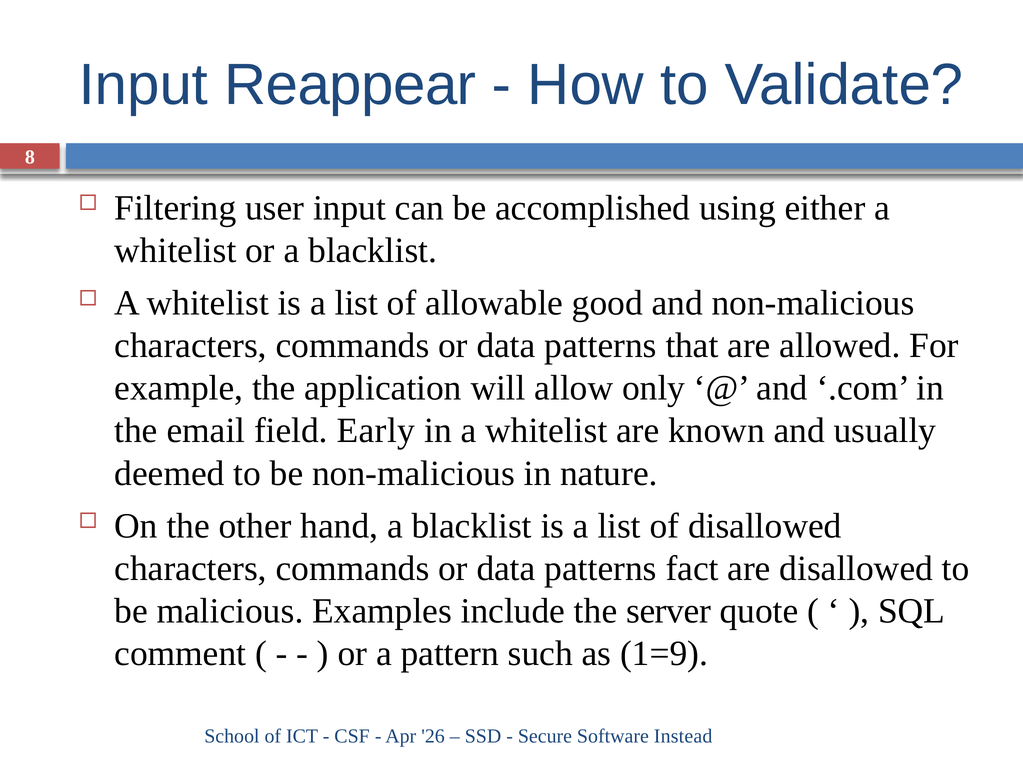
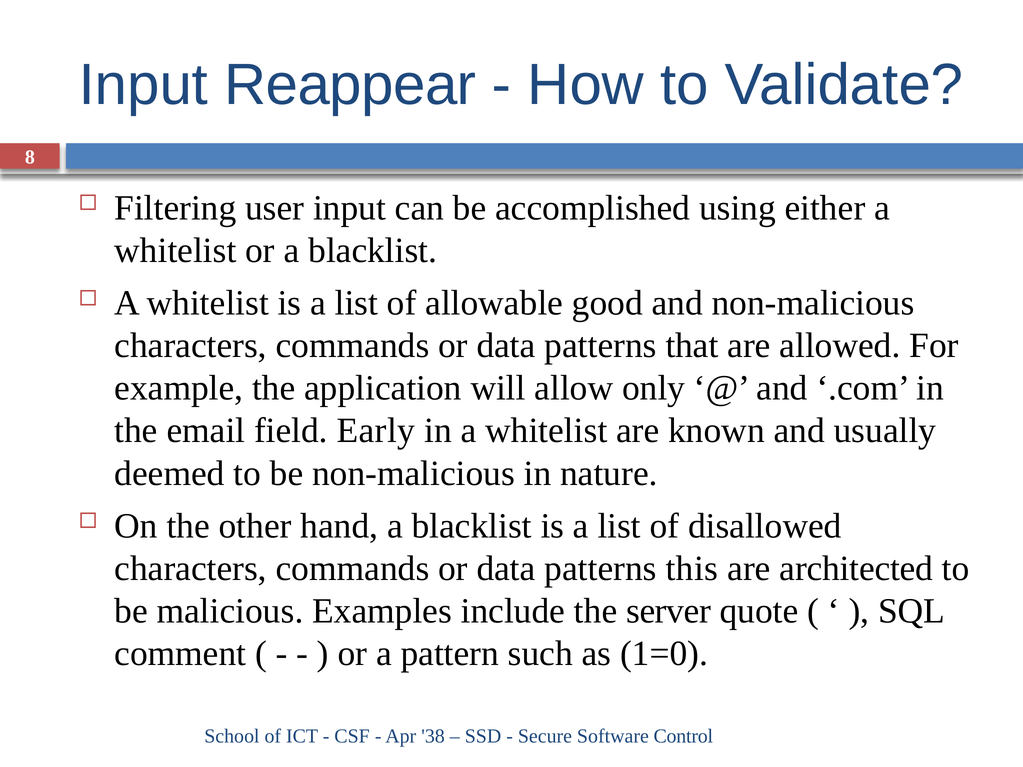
fact: fact -> this
are disallowed: disallowed -> architected
1=9: 1=9 -> 1=0
26: 26 -> 38
Instead: Instead -> Control
